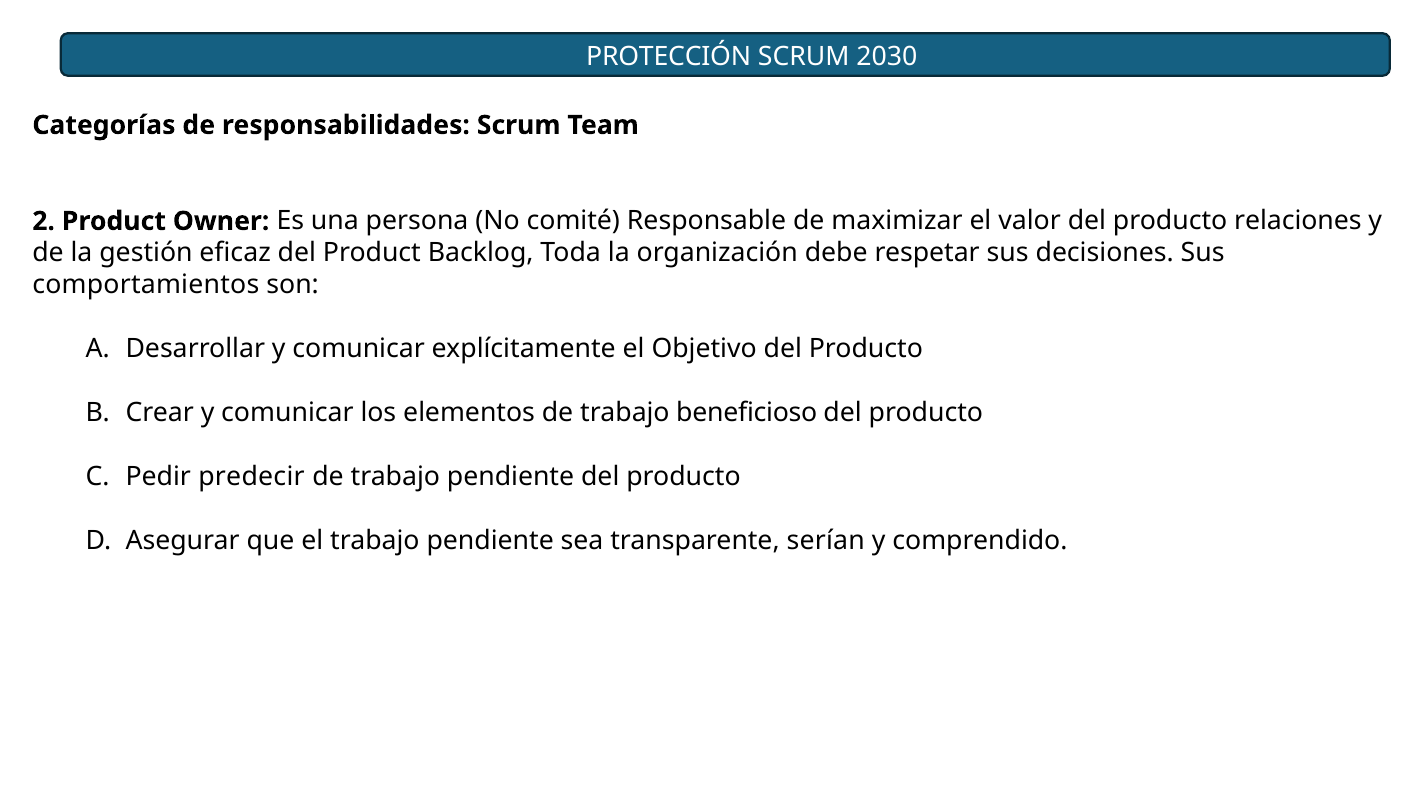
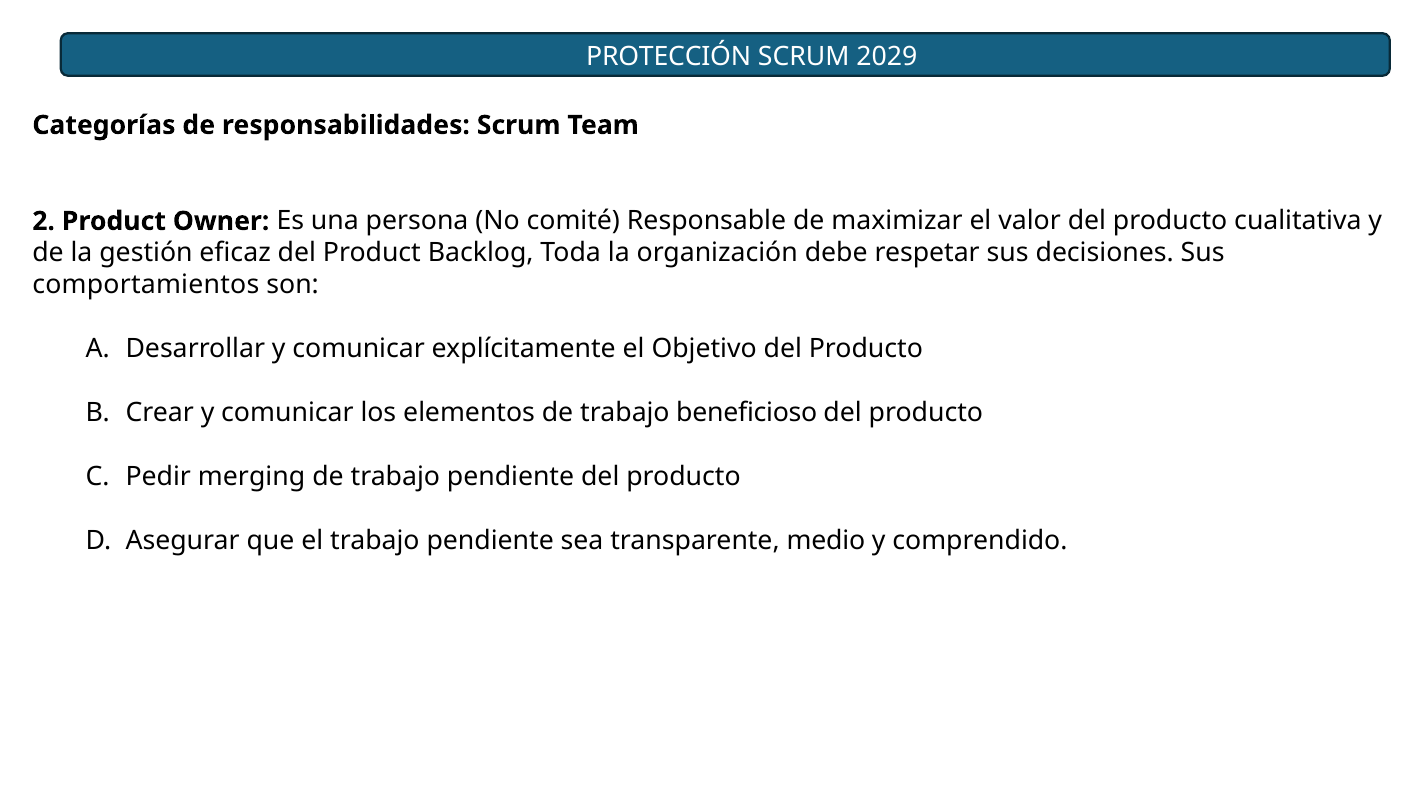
2030: 2030 -> 2029
relaciones: relaciones -> cualitativa
predecir: predecir -> merging
serían: serían -> medio
